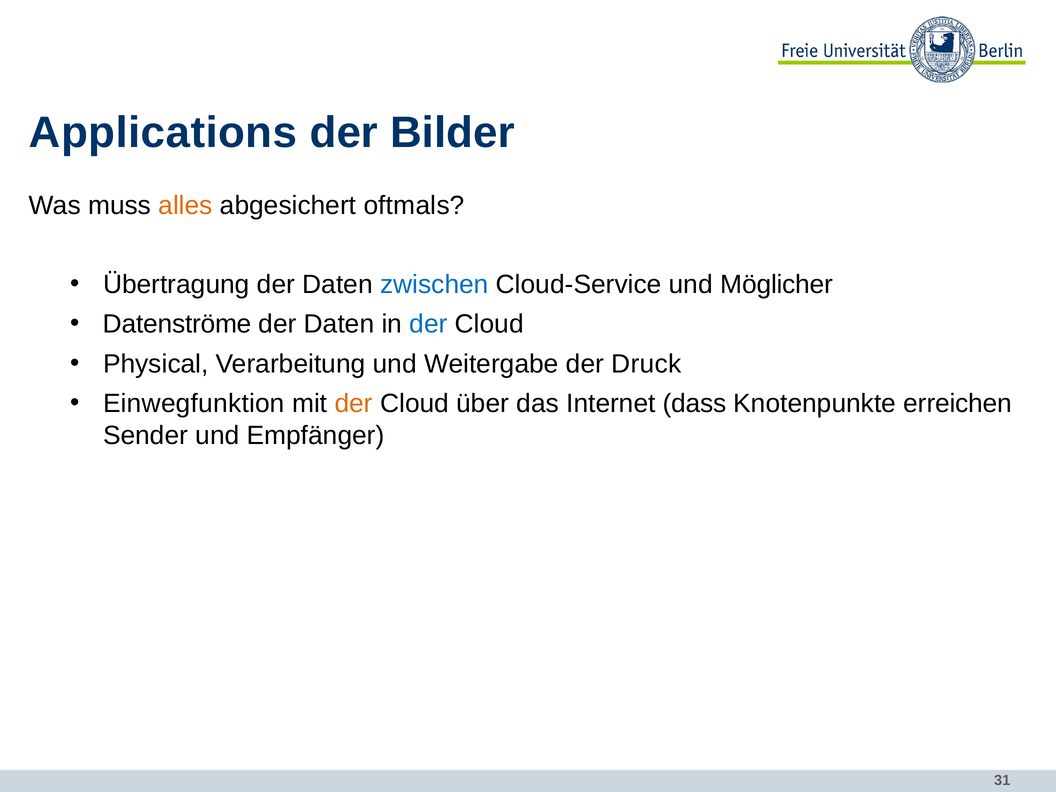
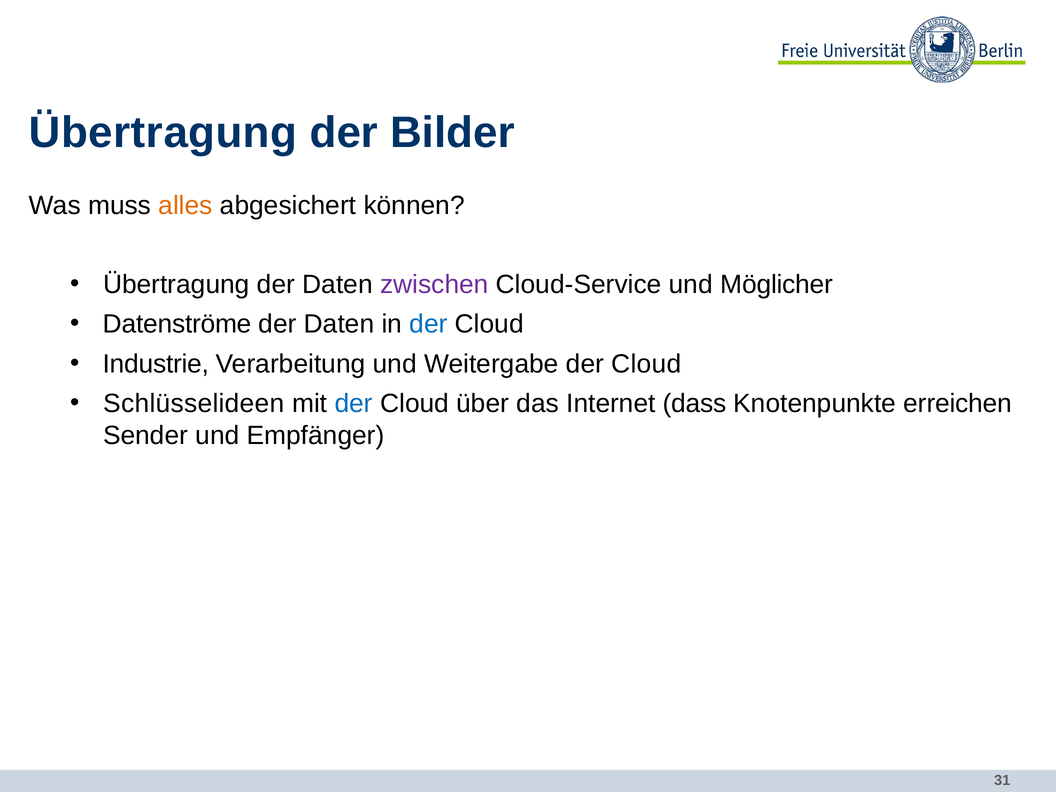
Applications at (163, 133): Applications -> Übertragung
oftmals: oftmals -> können
zwischen colour: blue -> purple
Physical: Physical -> Industrie
Weitergabe der Druck: Druck -> Cloud
Einwegfunktion: Einwegfunktion -> Schlüsselideen
der at (354, 403) colour: orange -> blue
